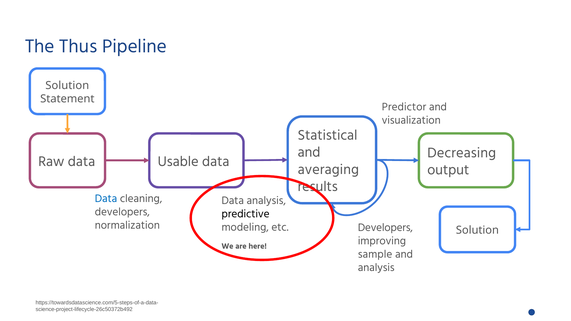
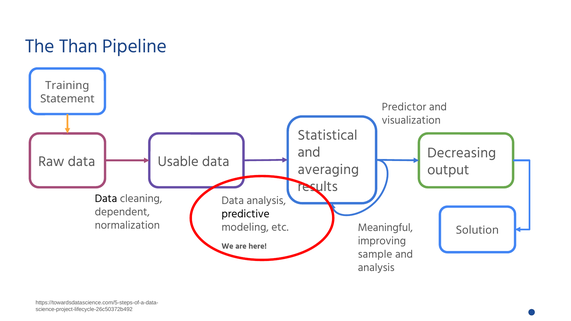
Thus: Thus -> Than
Solution at (67, 85): Solution -> Training
Data at (106, 199) colour: blue -> black
developers at (122, 212): developers -> dependent
etc Developers: Developers -> Meaningful
